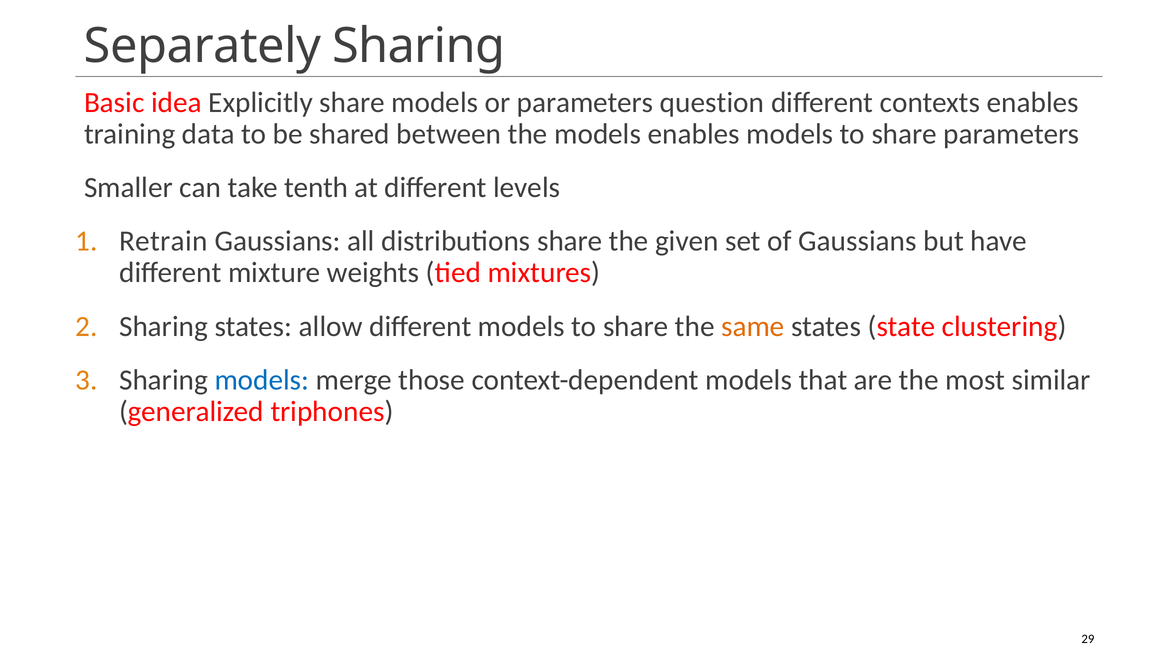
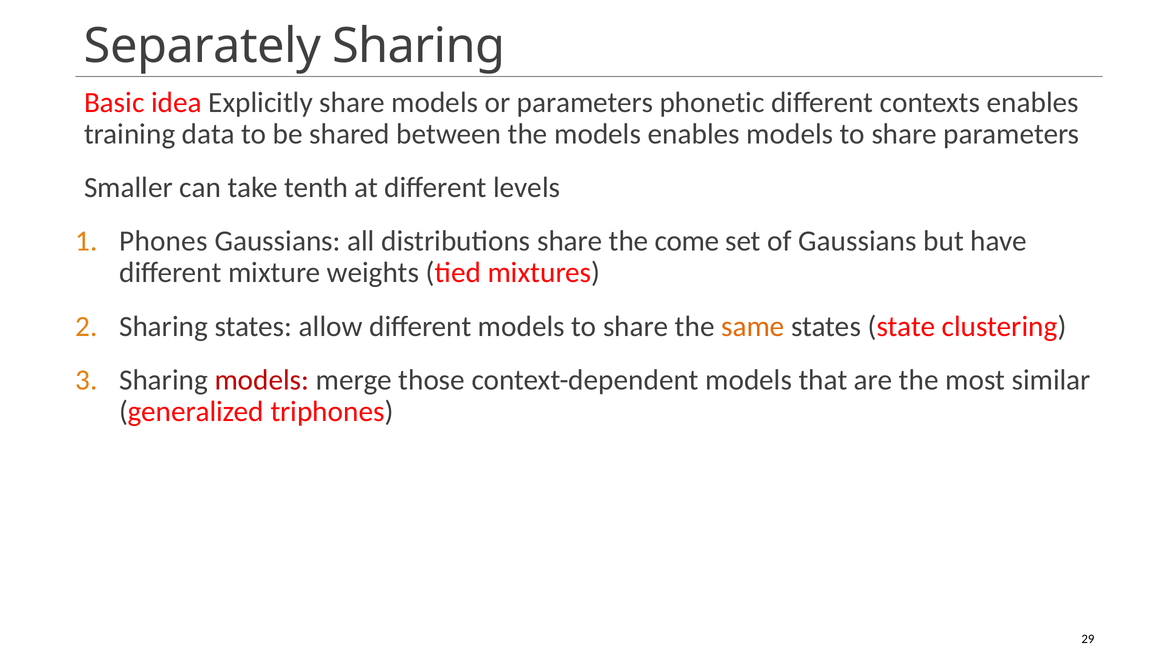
question: question -> phonetic
Retrain: Retrain -> Phones
given: given -> come
models at (262, 380) colour: blue -> red
